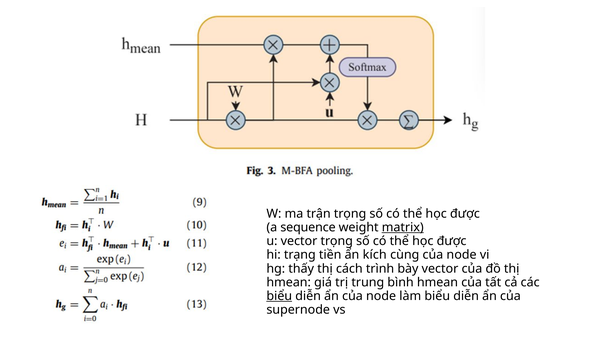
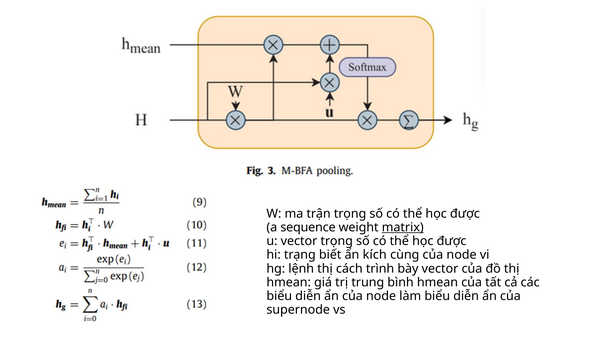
tiền: tiền -> biết
thấy: thấy -> lệnh
biểu at (279, 296) underline: present -> none
